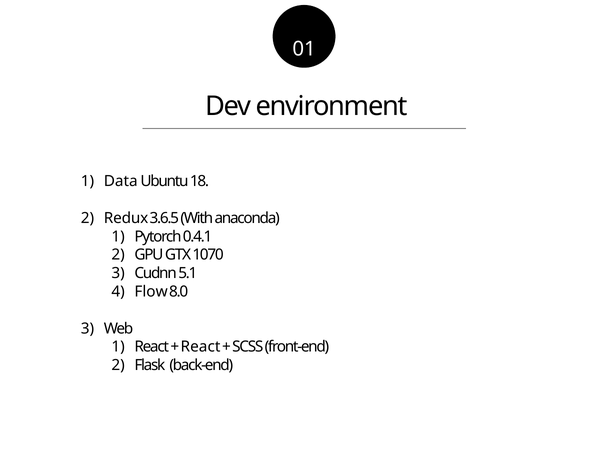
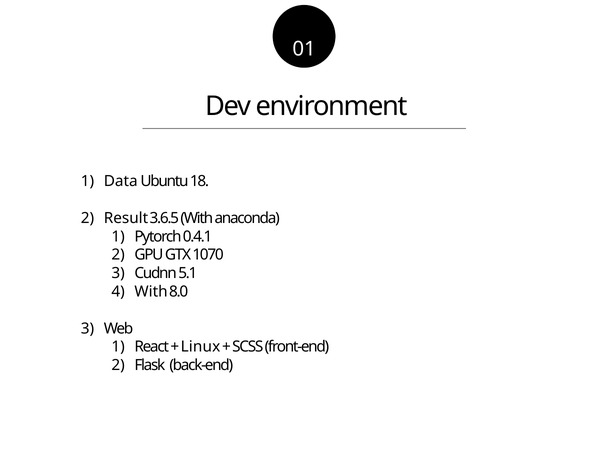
Redux: Redux -> Result
Flow at (151, 292): Flow -> With
React at (201, 347): React -> Linux
